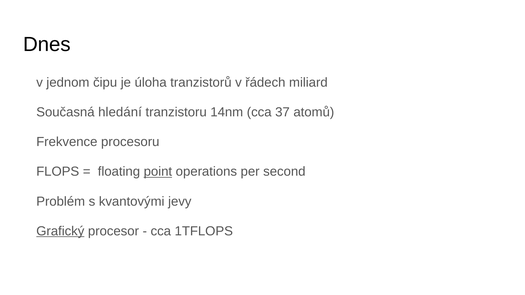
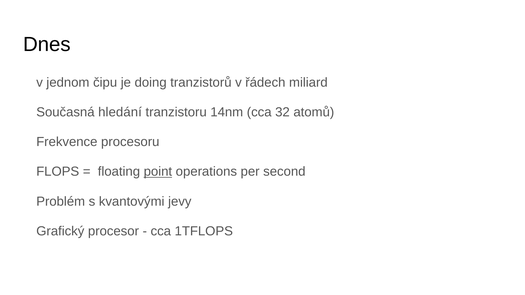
úloha: úloha -> doing
37: 37 -> 32
Grafický underline: present -> none
